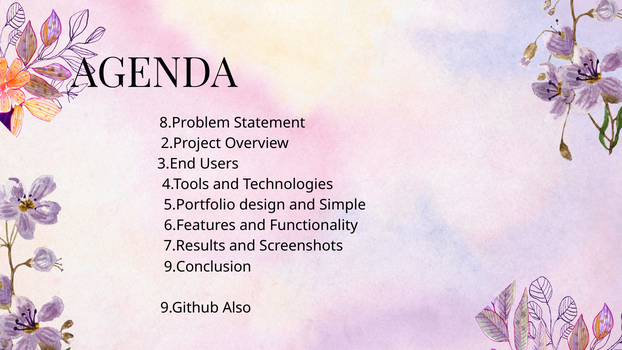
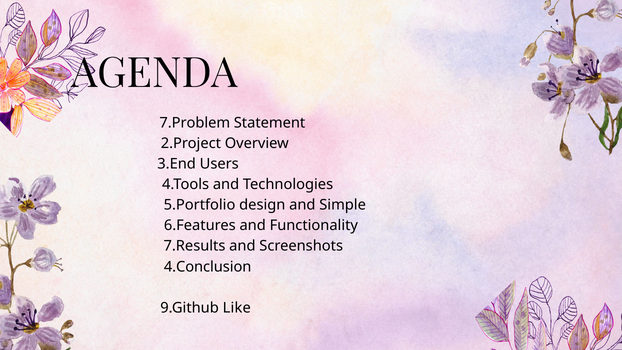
8.Problem: 8.Problem -> 7.Problem
9.Conclusion: 9.Conclusion -> 4.Conclusion
Also: Also -> Like
